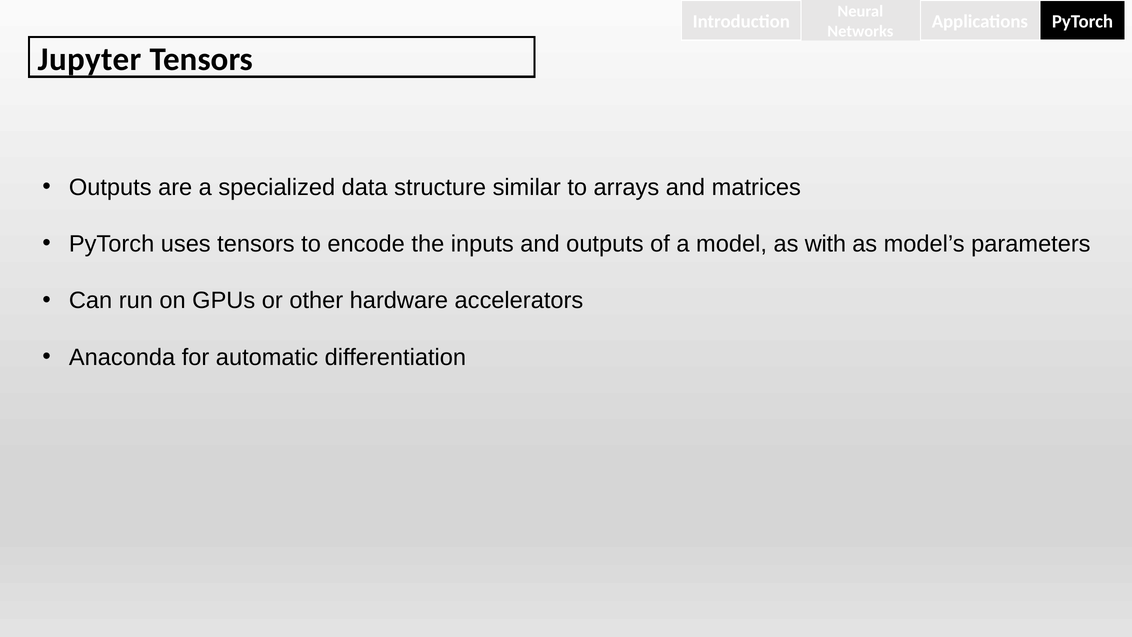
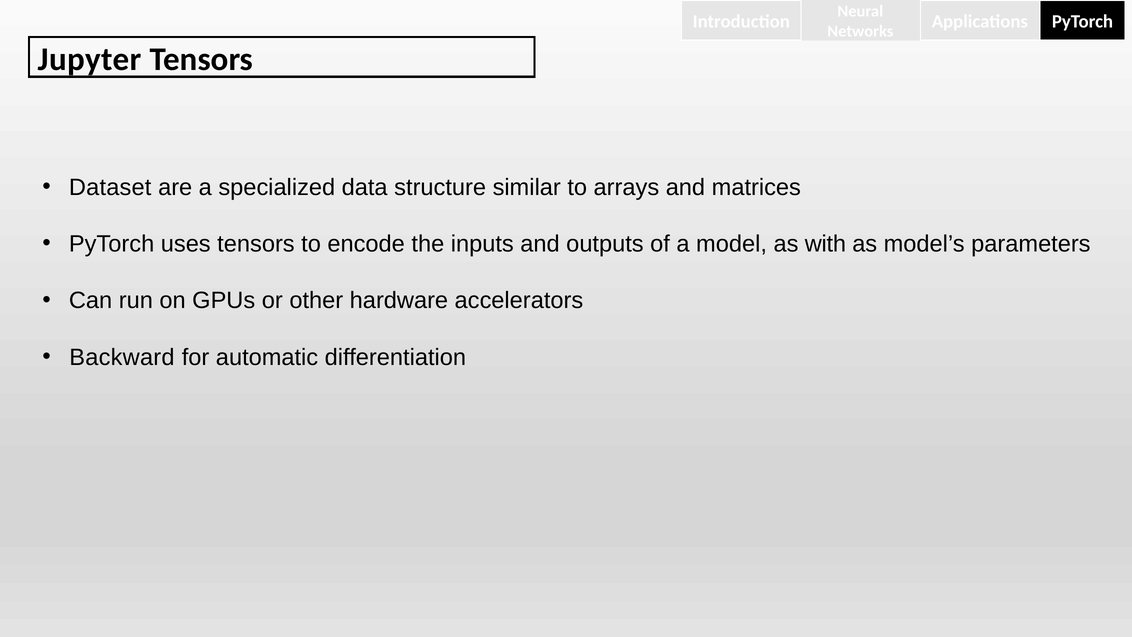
Outputs at (110, 187): Outputs -> Dataset
Anaconda: Anaconda -> Backward
